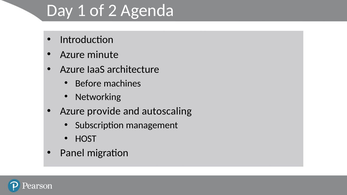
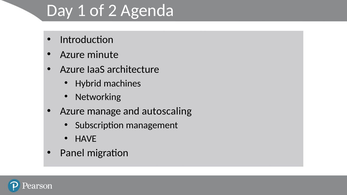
Before: Before -> Hybrid
provide: provide -> manage
HOST: HOST -> HAVE
